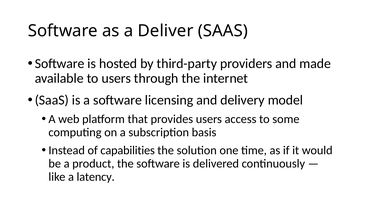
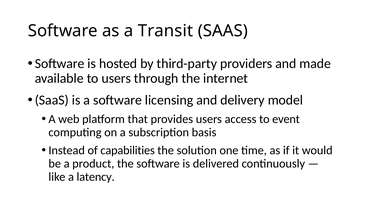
Deliver: Deliver -> Transit
some: some -> event
